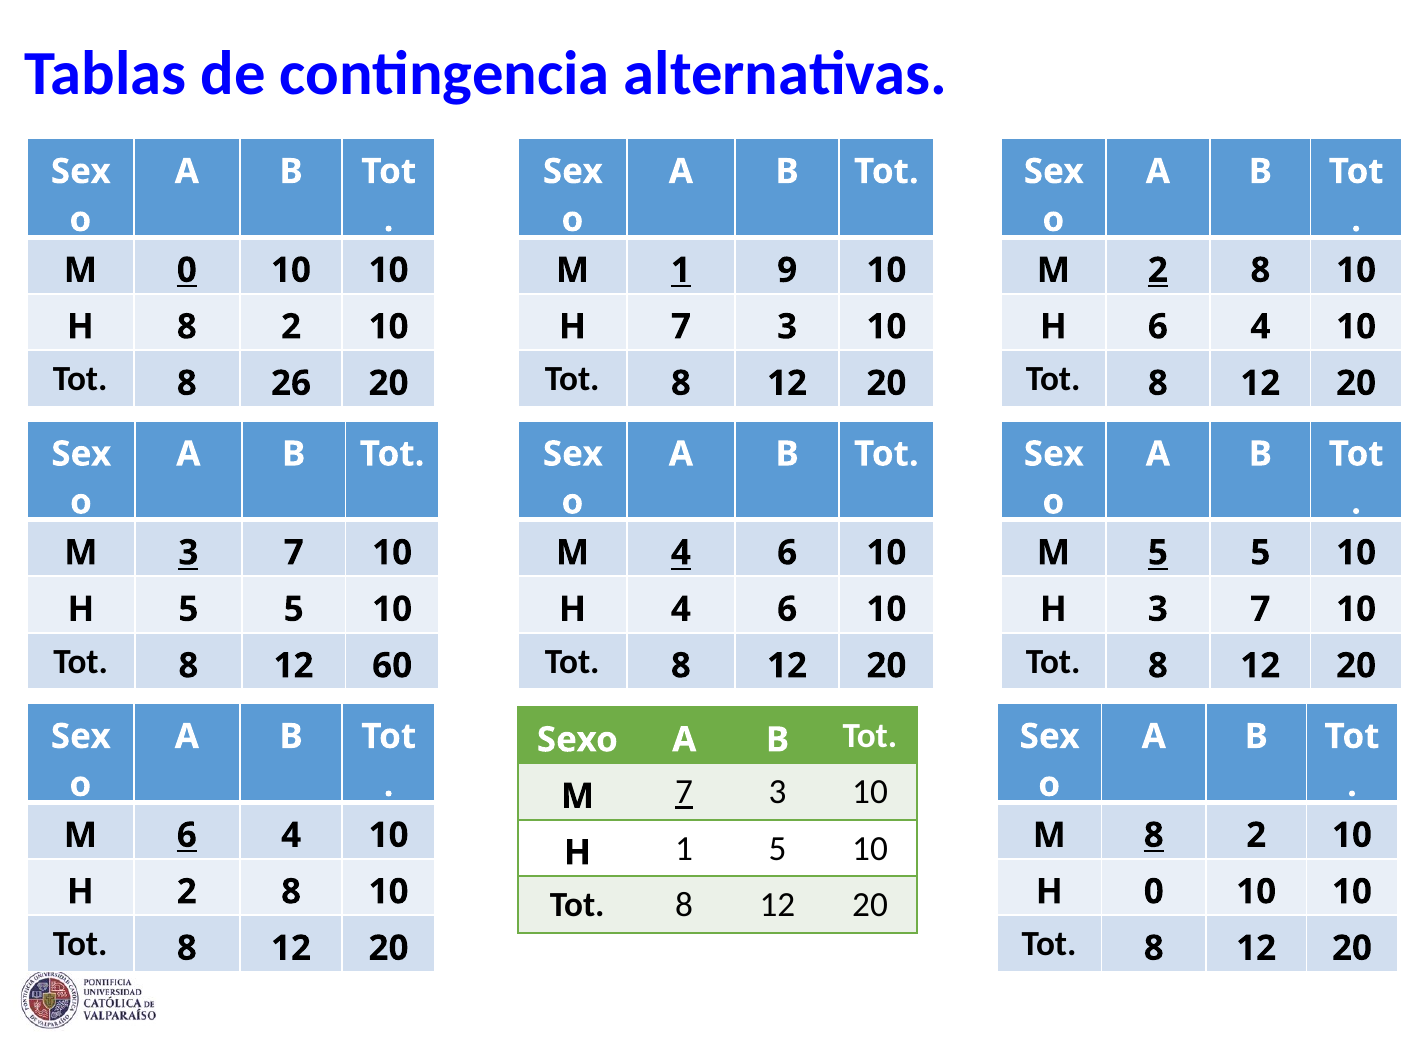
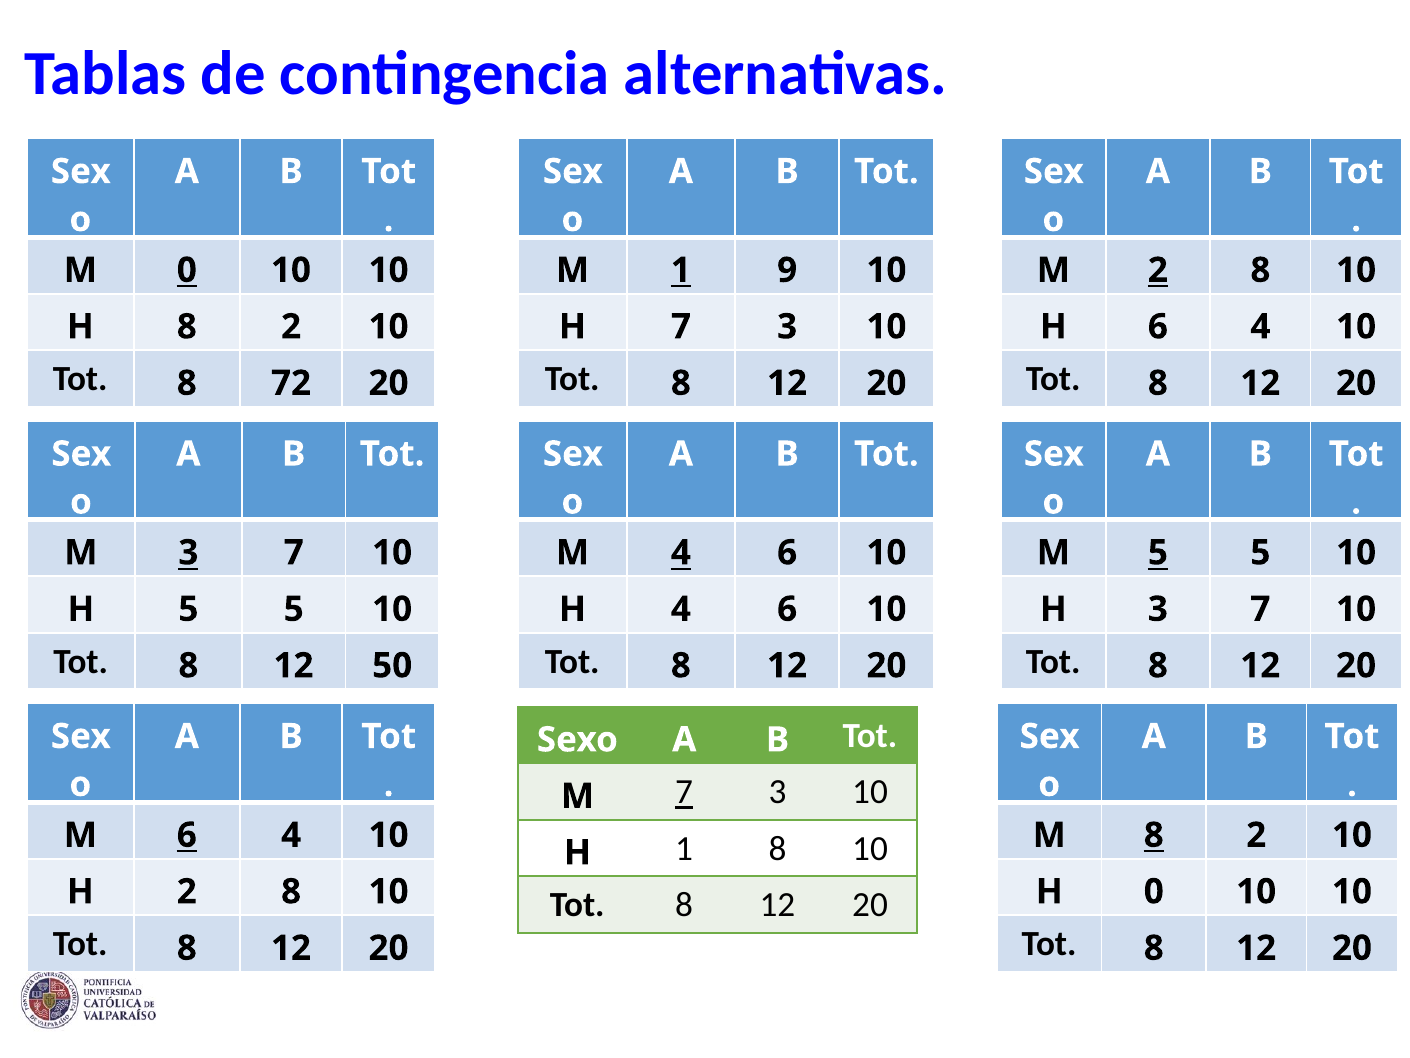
26: 26 -> 72
60: 60 -> 50
1 5: 5 -> 8
